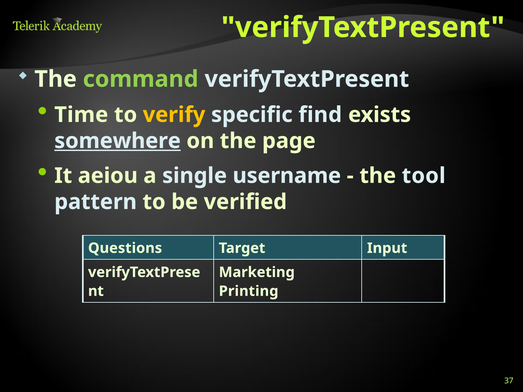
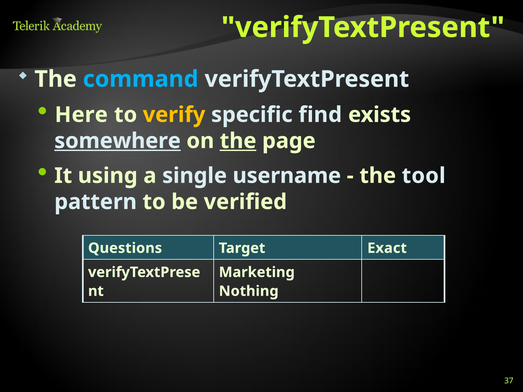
command colour: light green -> light blue
Time: Time -> Here
the at (238, 141) underline: none -> present
aeiou: aeiou -> using
Input: Input -> Exact
Printing: Printing -> Nothing
